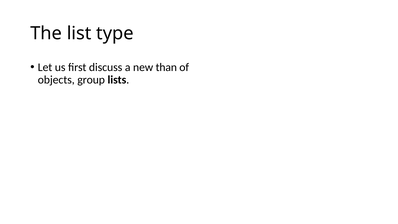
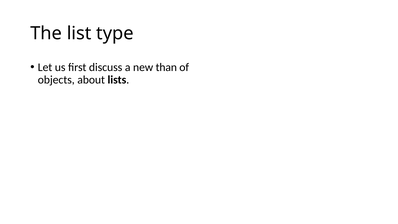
group: group -> about
